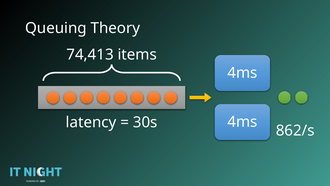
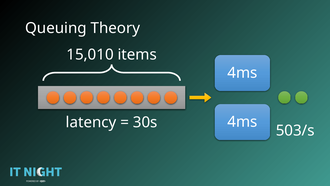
74,413: 74,413 -> 15,010
862/s: 862/s -> 503/s
